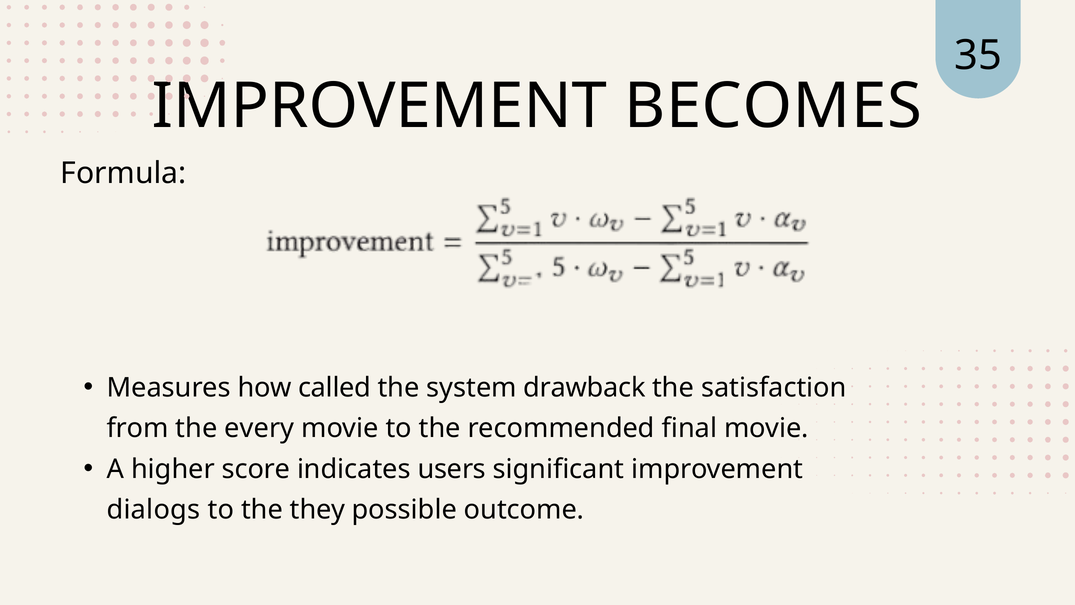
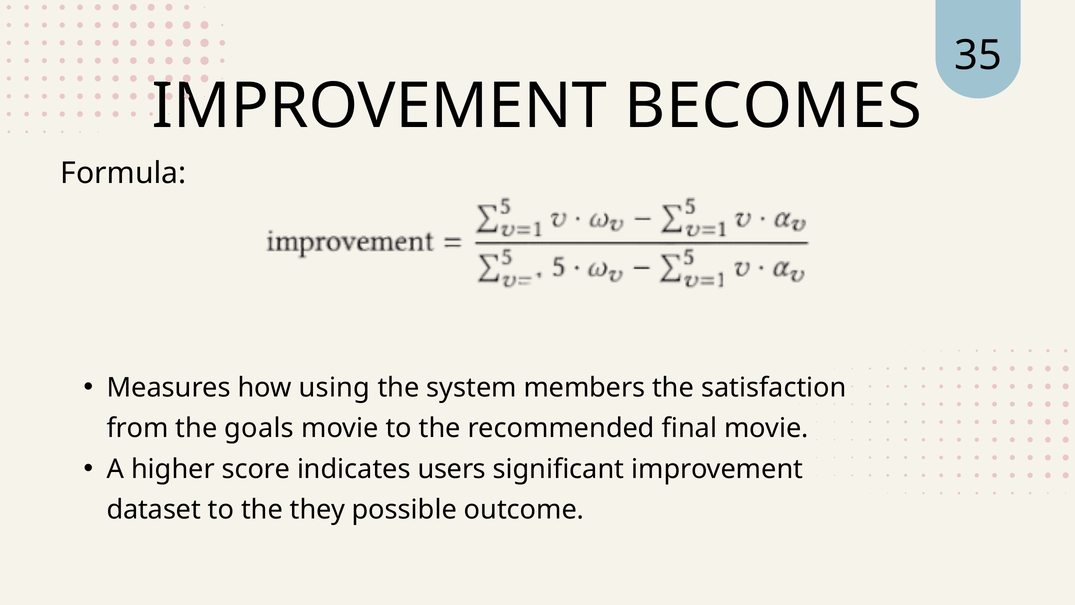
called: called -> using
drawback: drawback -> members
every: every -> goals
dialogs: dialogs -> dataset
